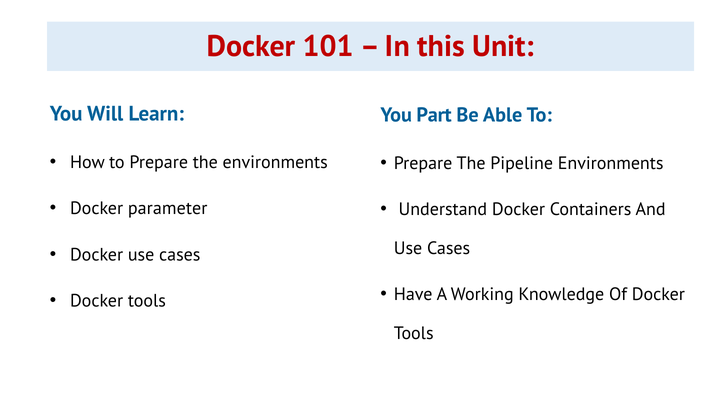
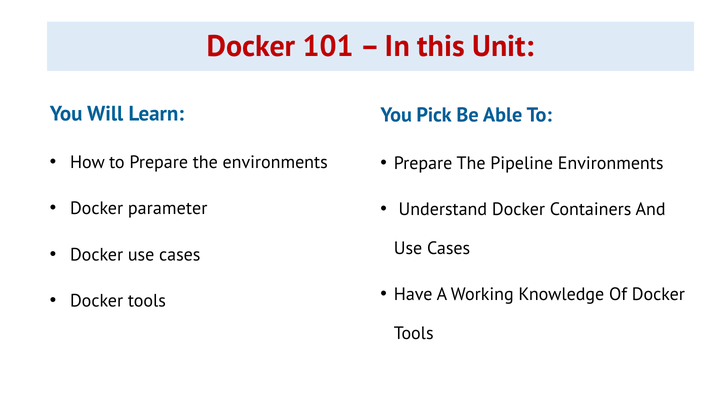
Part: Part -> Pick
